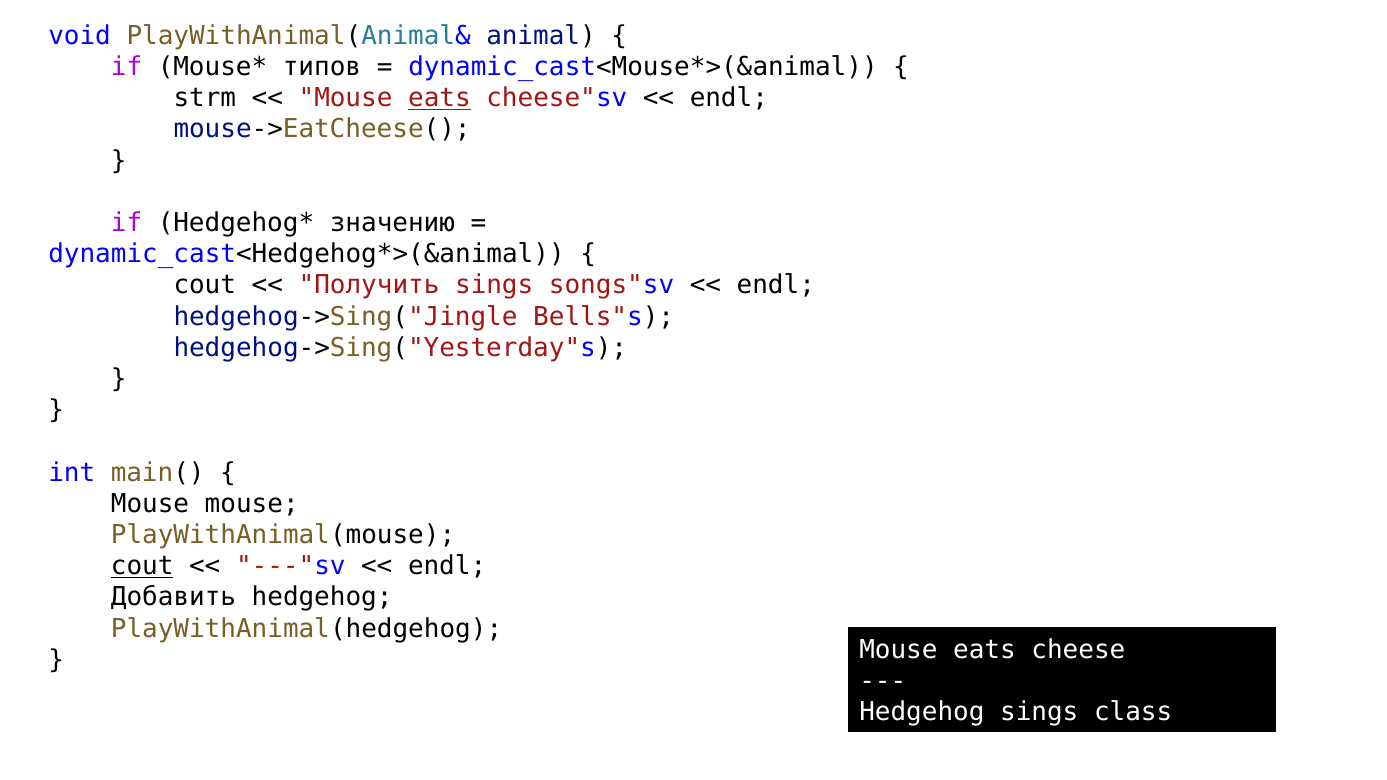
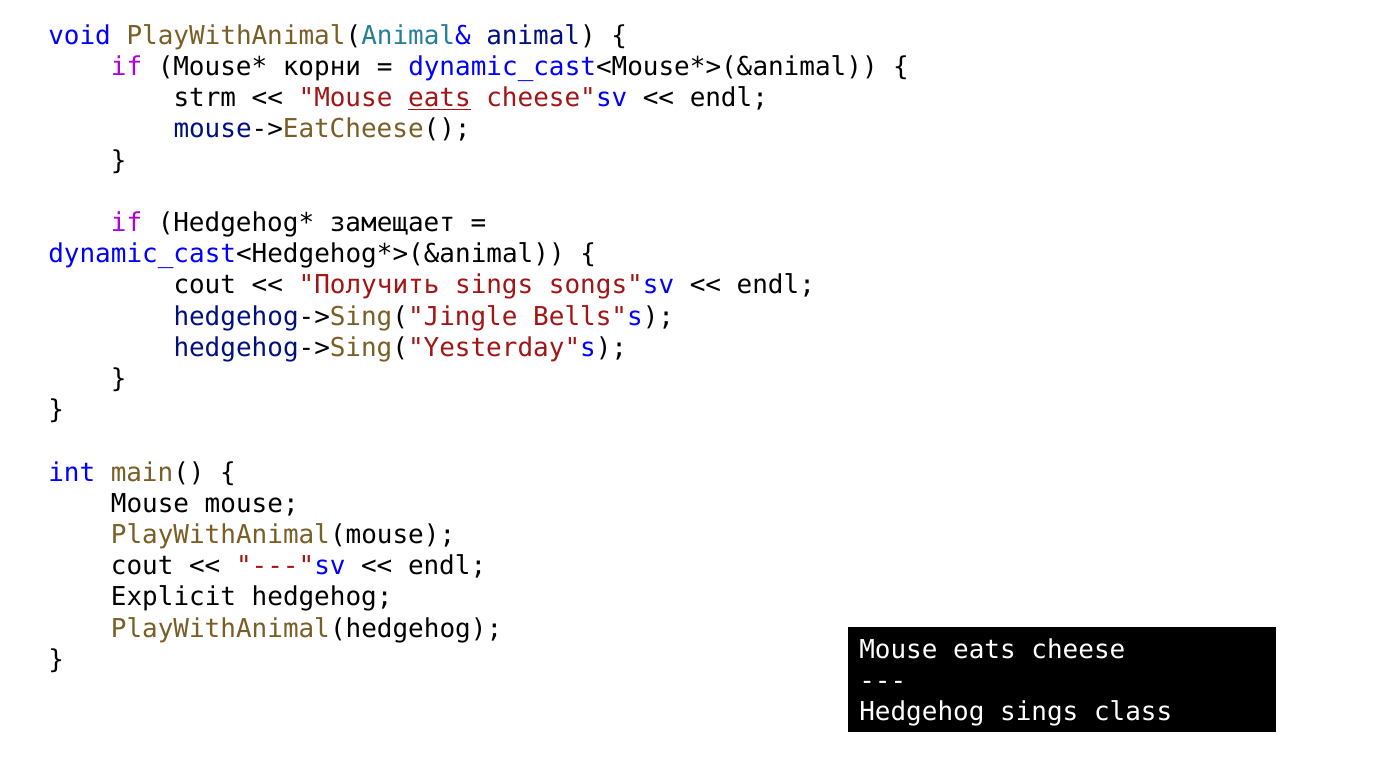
типов: типов -> корни
значению: значению -> замещает
cout at (142, 566) underline: present -> none
Добавить: Добавить -> Explicit
